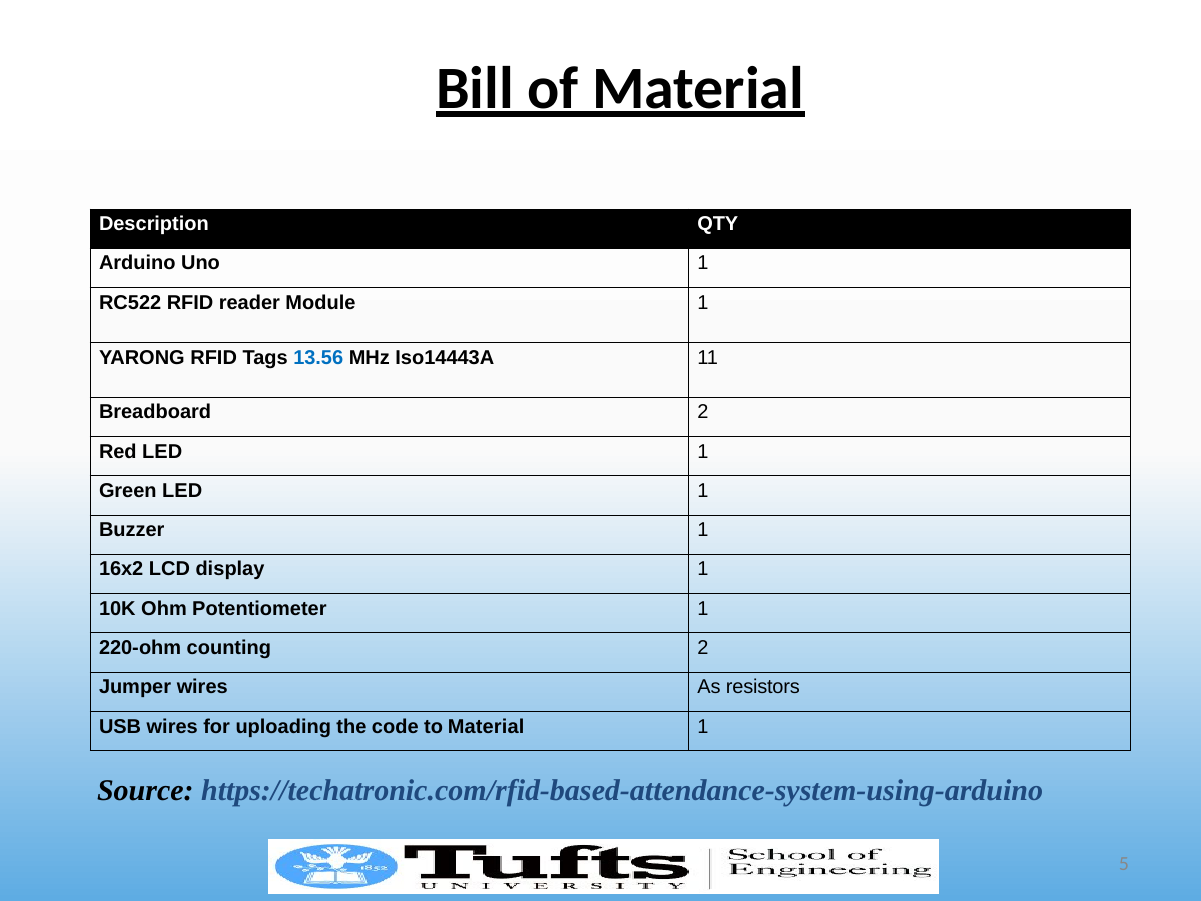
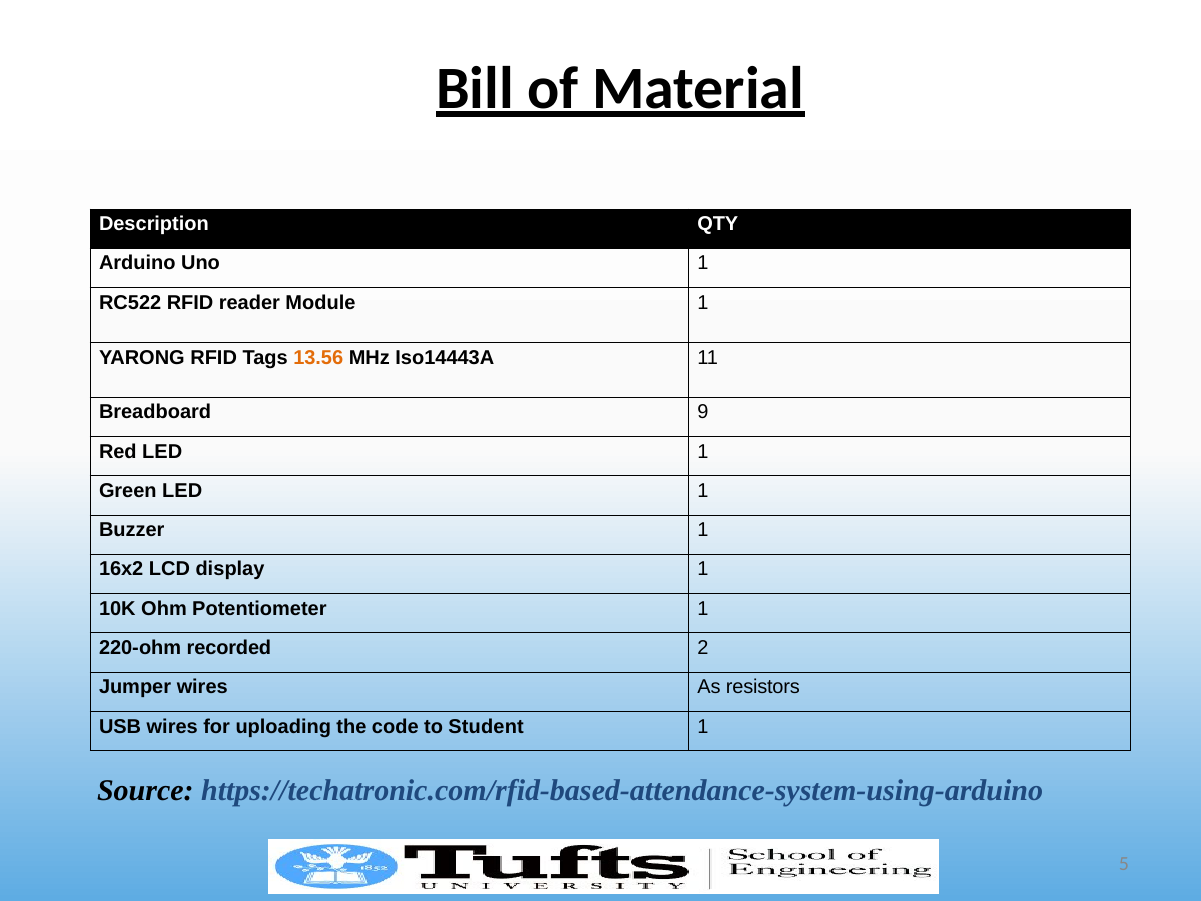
13.56 colour: blue -> orange
Breadboard 2: 2 -> 9
counting: counting -> recorded
to Material: Material -> Student
